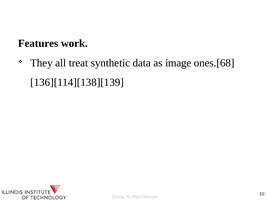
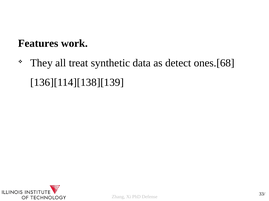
image: image -> detect
